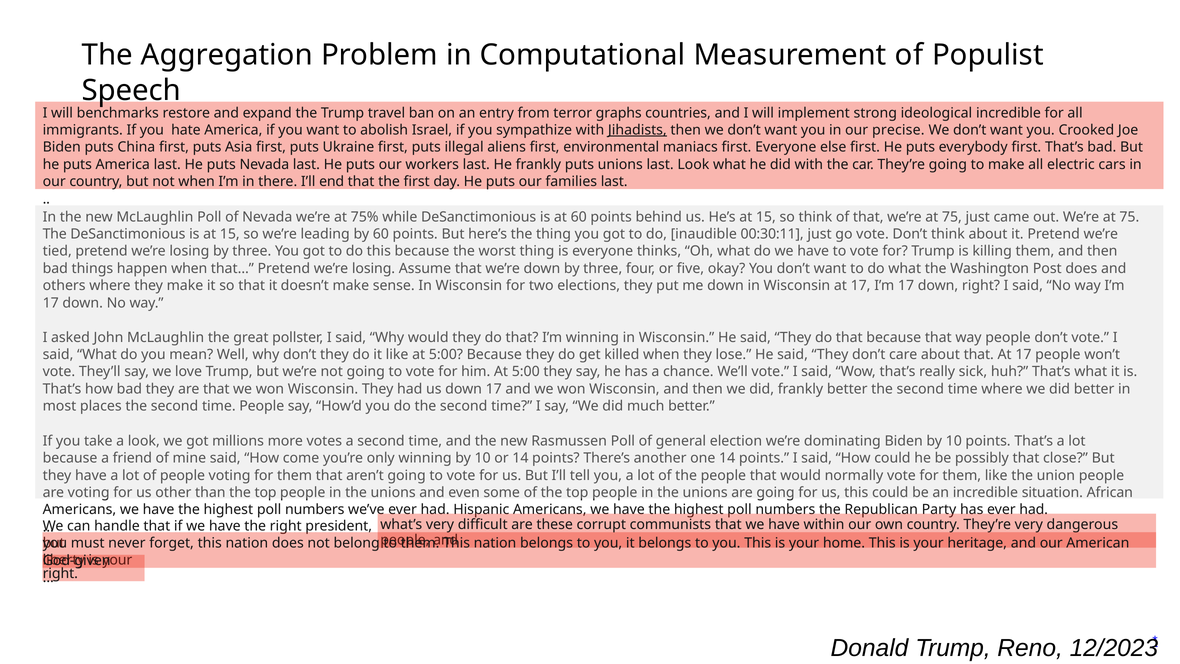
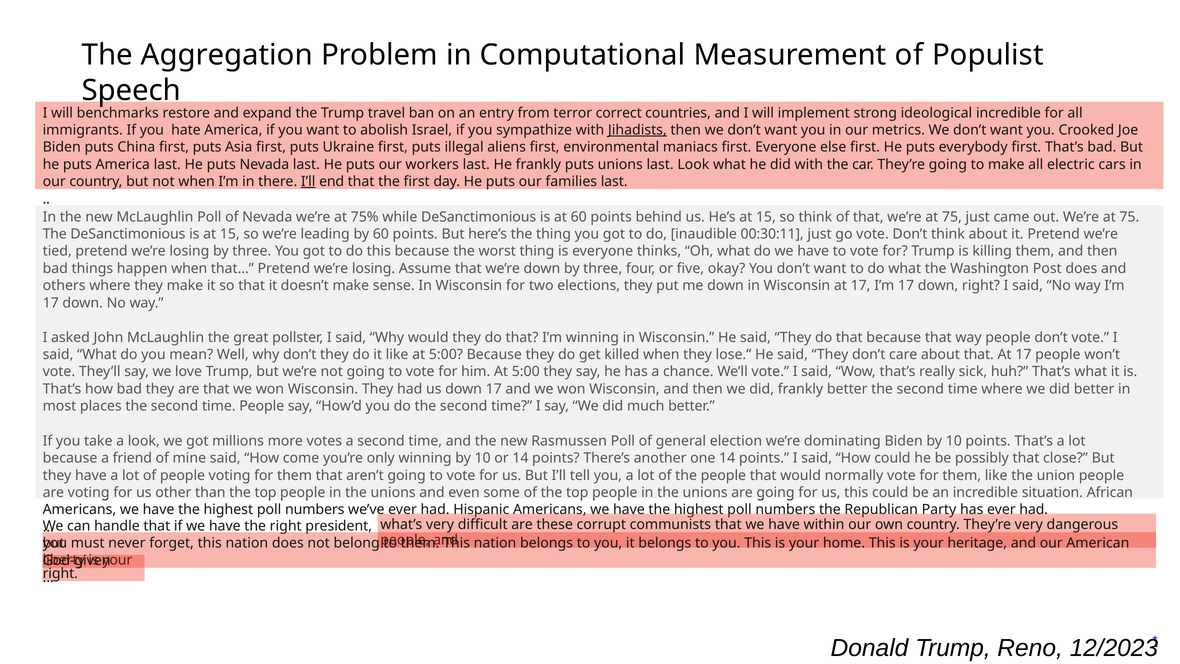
graphs: graphs -> correct
precise: precise -> metrics
I’ll at (308, 181) underline: none -> present
